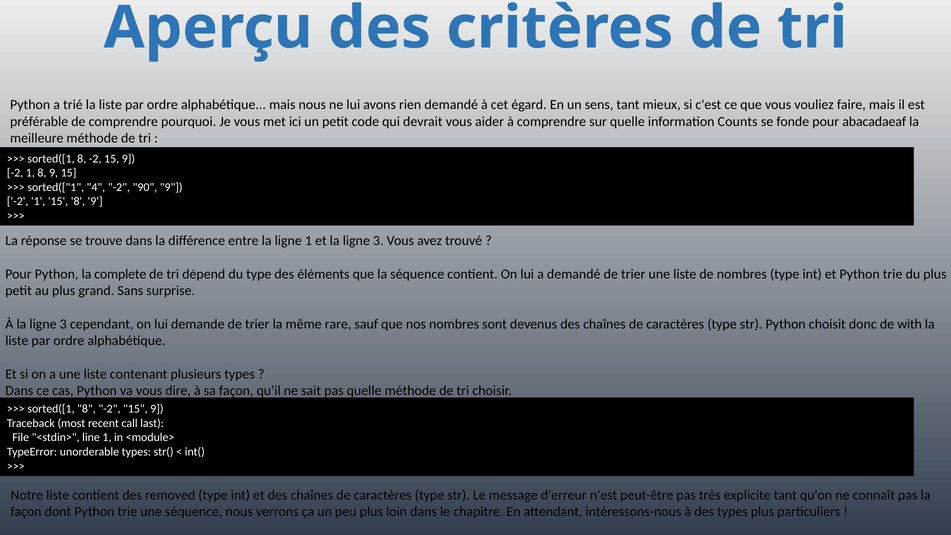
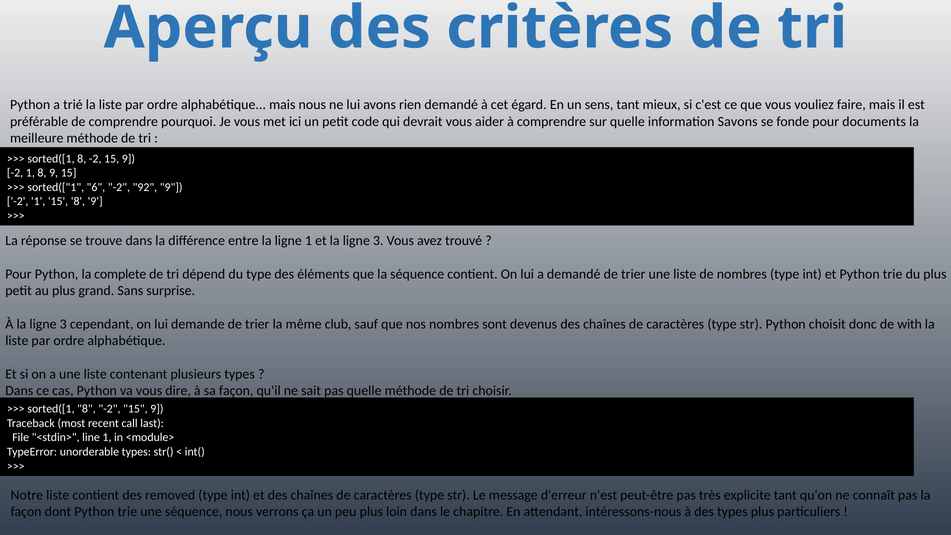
Counts: Counts -> Savons
abacadaeaf: abacadaeaf -> documents
4: 4 -> 6
90: 90 -> 92
rare: rare -> club
